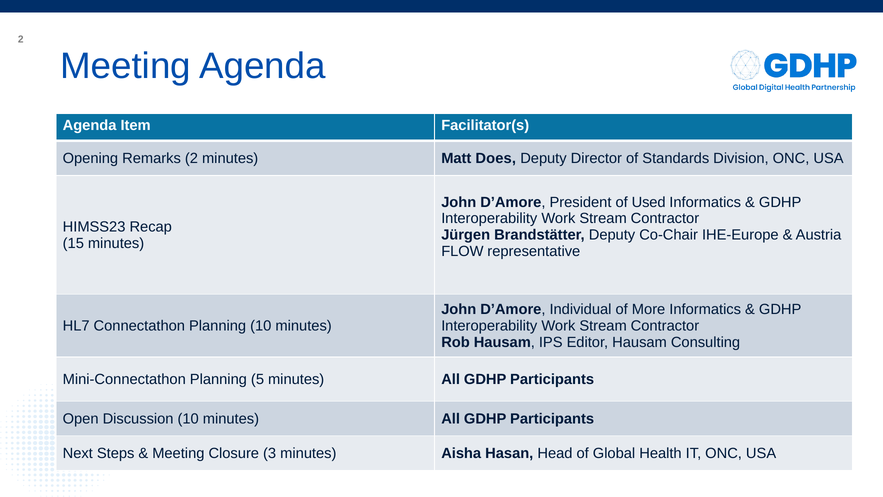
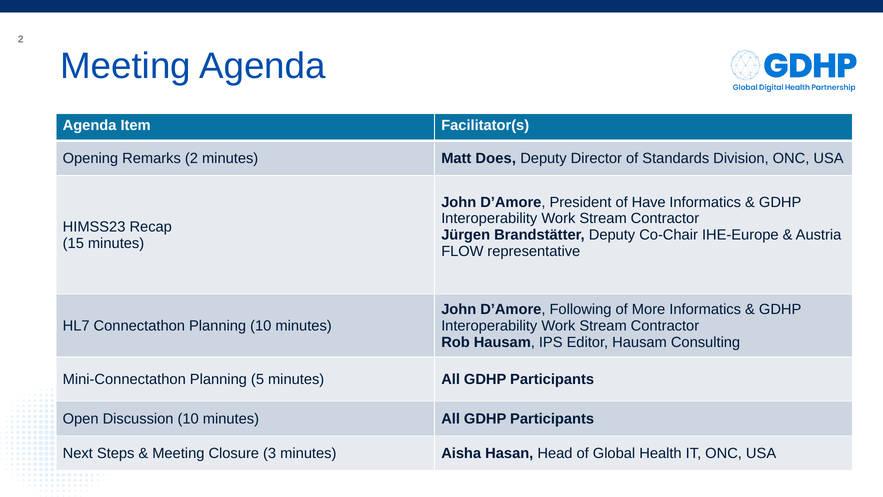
Used: Used -> Have
Individual: Individual -> Following
